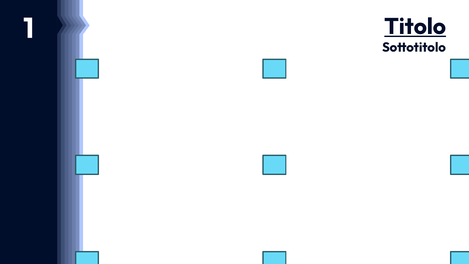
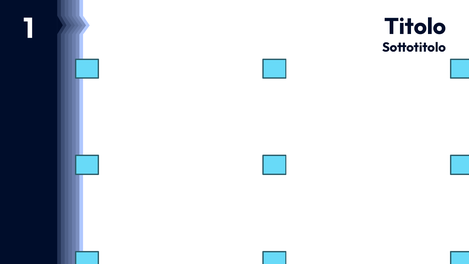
Titolo underline: present -> none
